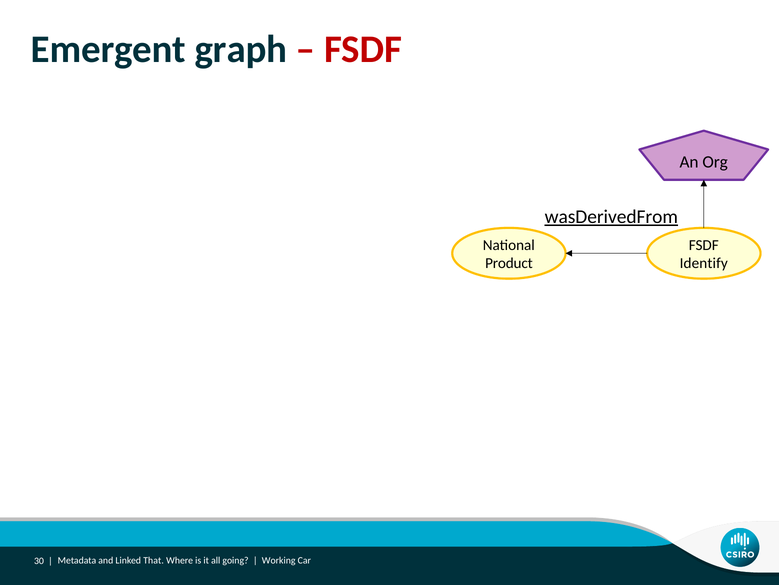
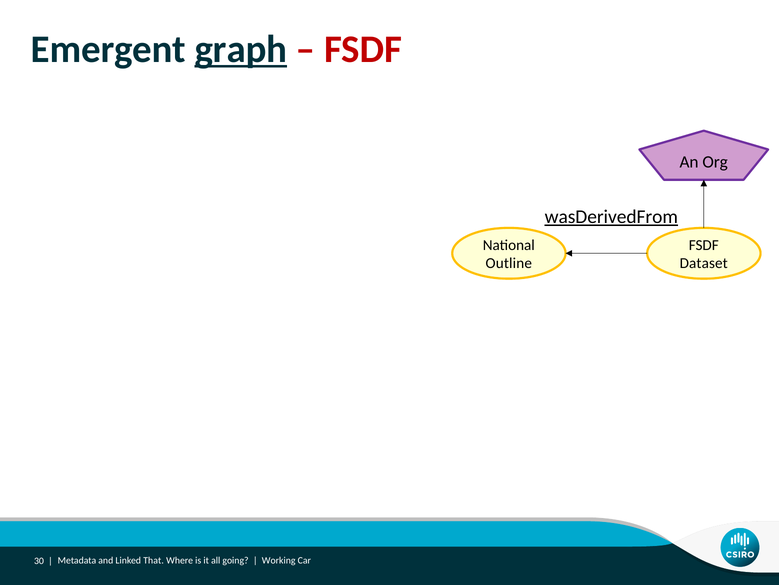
graph underline: none -> present
Product: Product -> Outline
Identify: Identify -> Dataset
